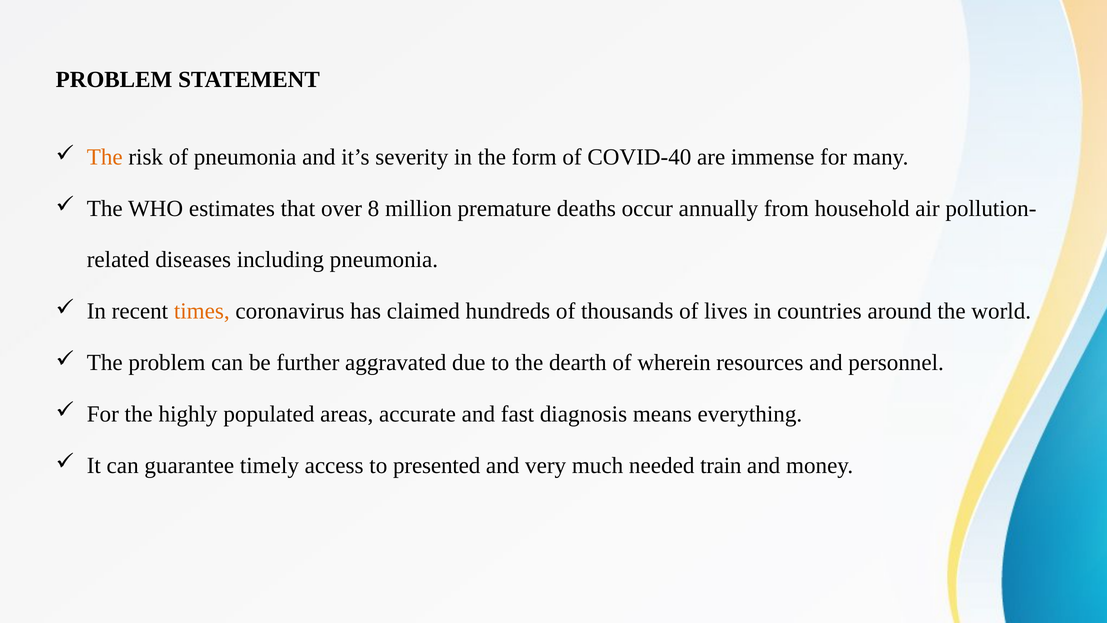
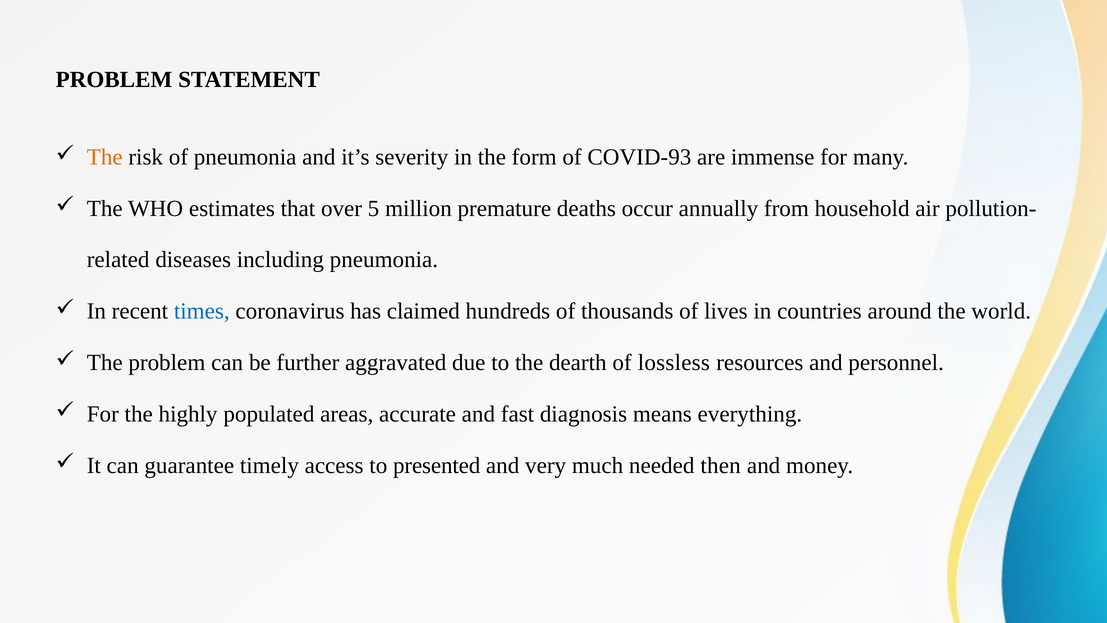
COVID-40: COVID-40 -> COVID-93
8: 8 -> 5
times colour: orange -> blue
wherein: wherein -> lossless
train: train -> then
